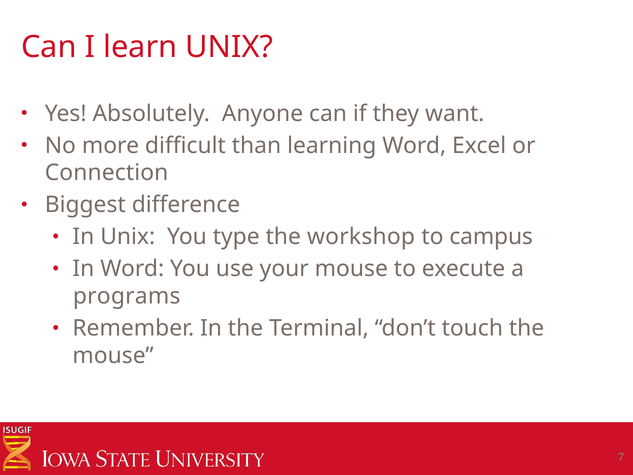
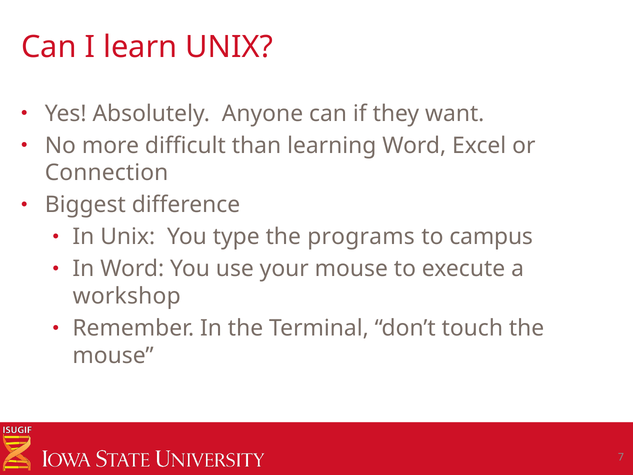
workshop: workshop -> programs
programs: programs -> workshop
